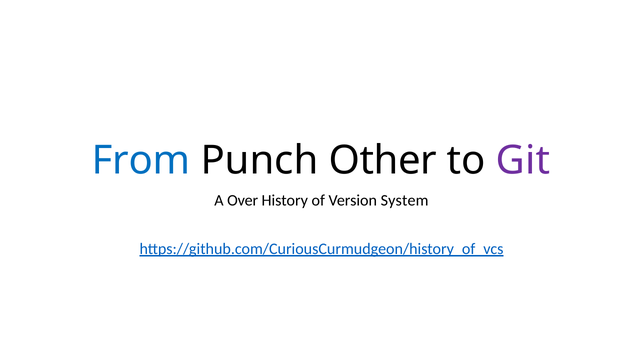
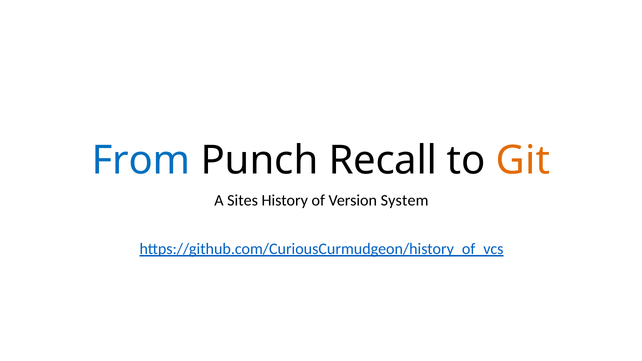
Other: Other -> Recall
Git colour: purple -> orange
Over: Over -> Sites
